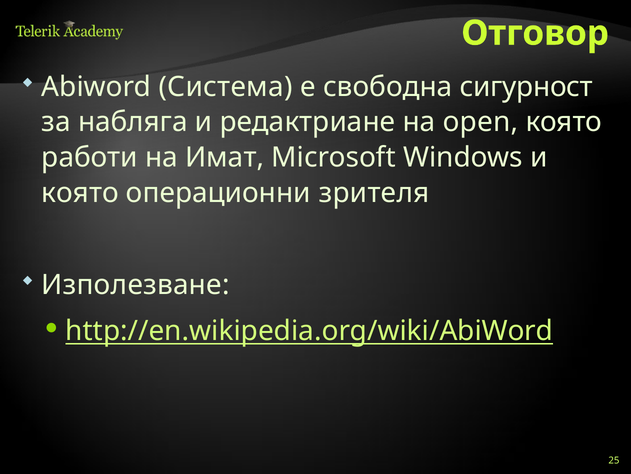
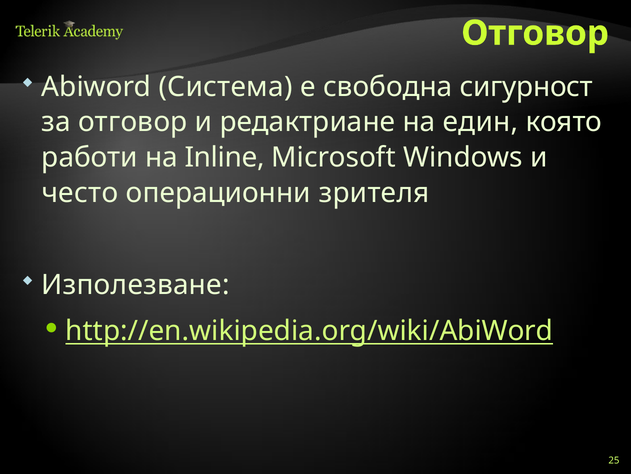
за набляга: набляга -> отговор
open: open -> един
Имат: Имат -> Inline
която at (80, 193): която -> често
